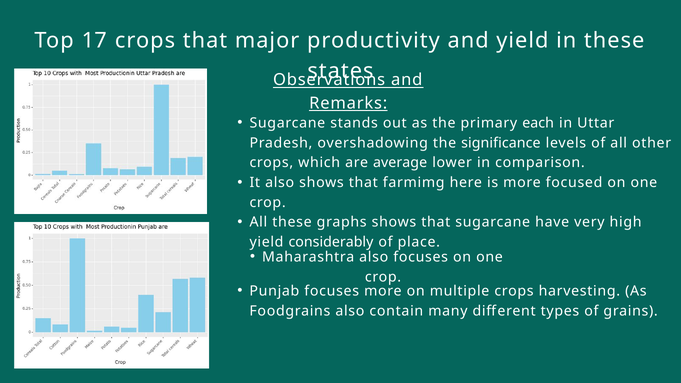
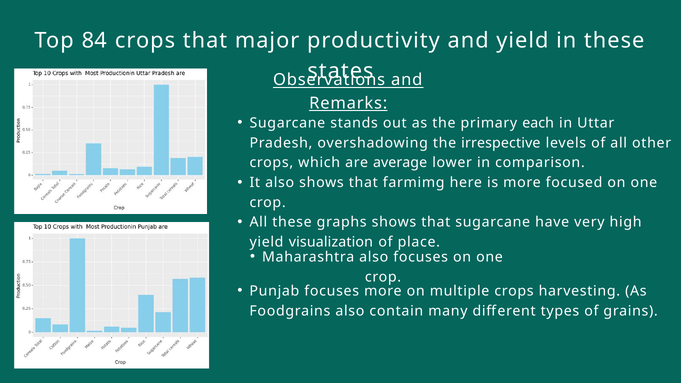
17: 17 -> 84
significance: significance -> irrespective
considerably: considerably -> visualization
